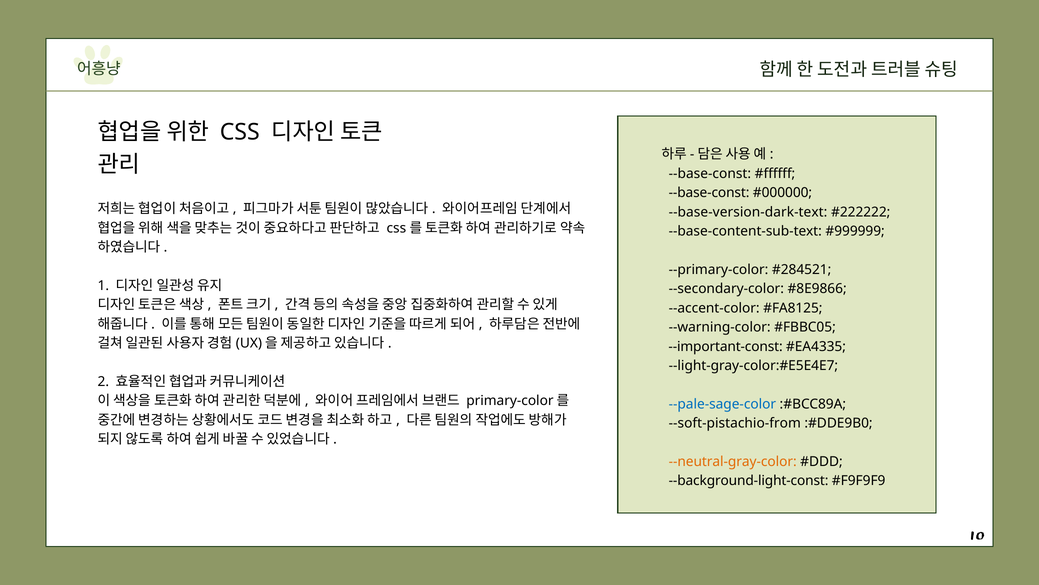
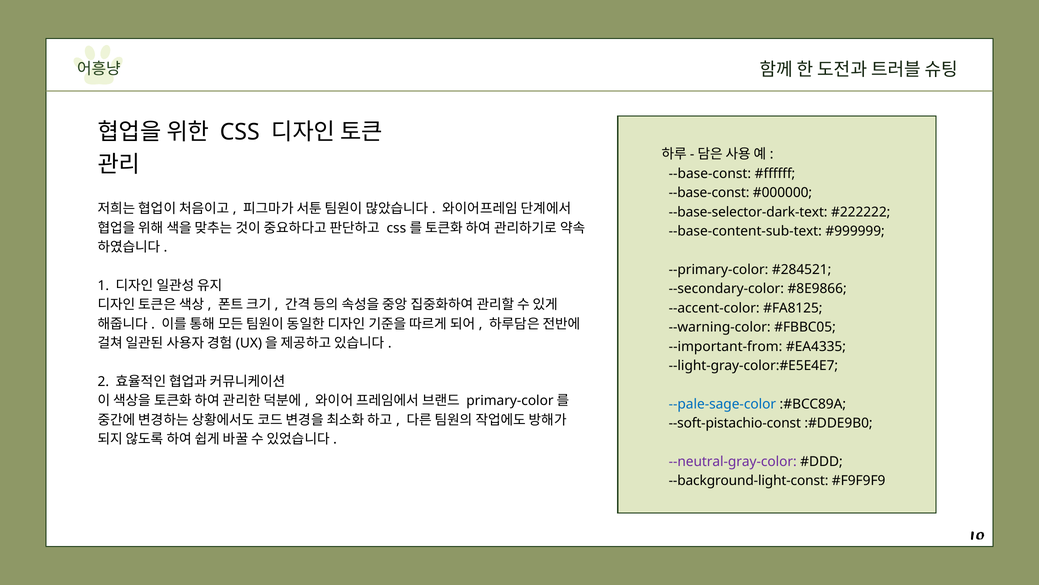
--base-version-dark-text: --base-version-dark-text -> --base-selector-dark-text
--important-const: --important-const -> --important-from
--soft-pistachio-from: --soft-pistachio-from -> --soft-pistachio-const
--neutral-gray-color colour: orange -> purple
